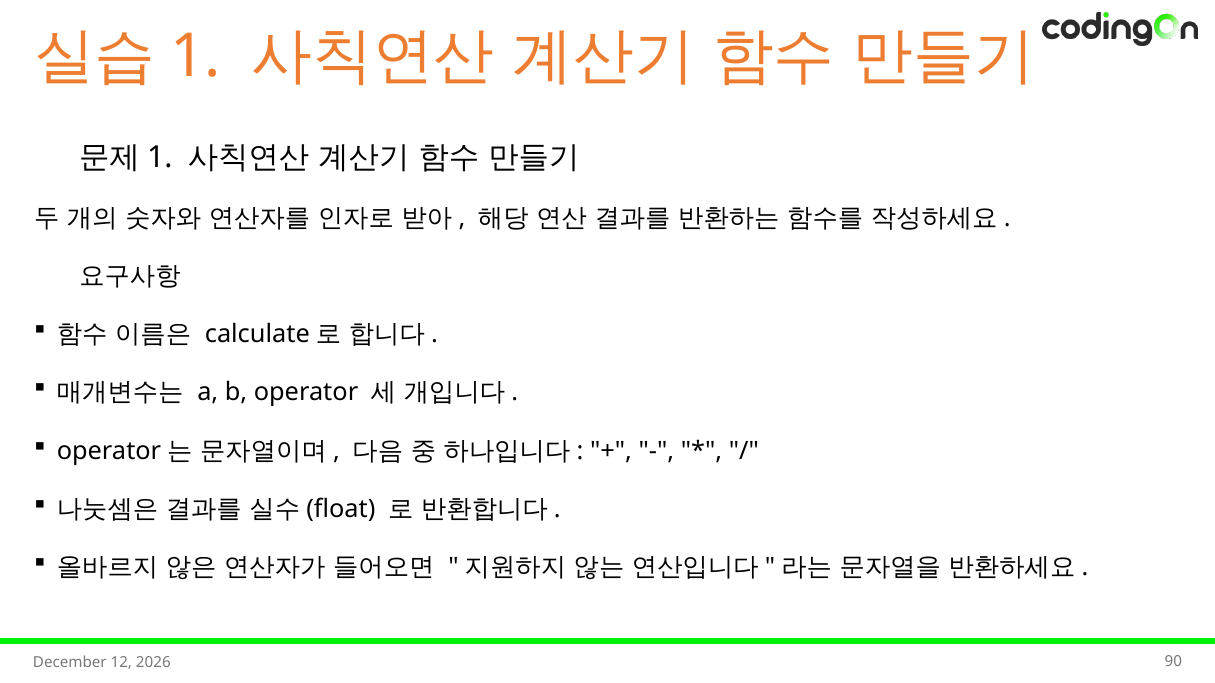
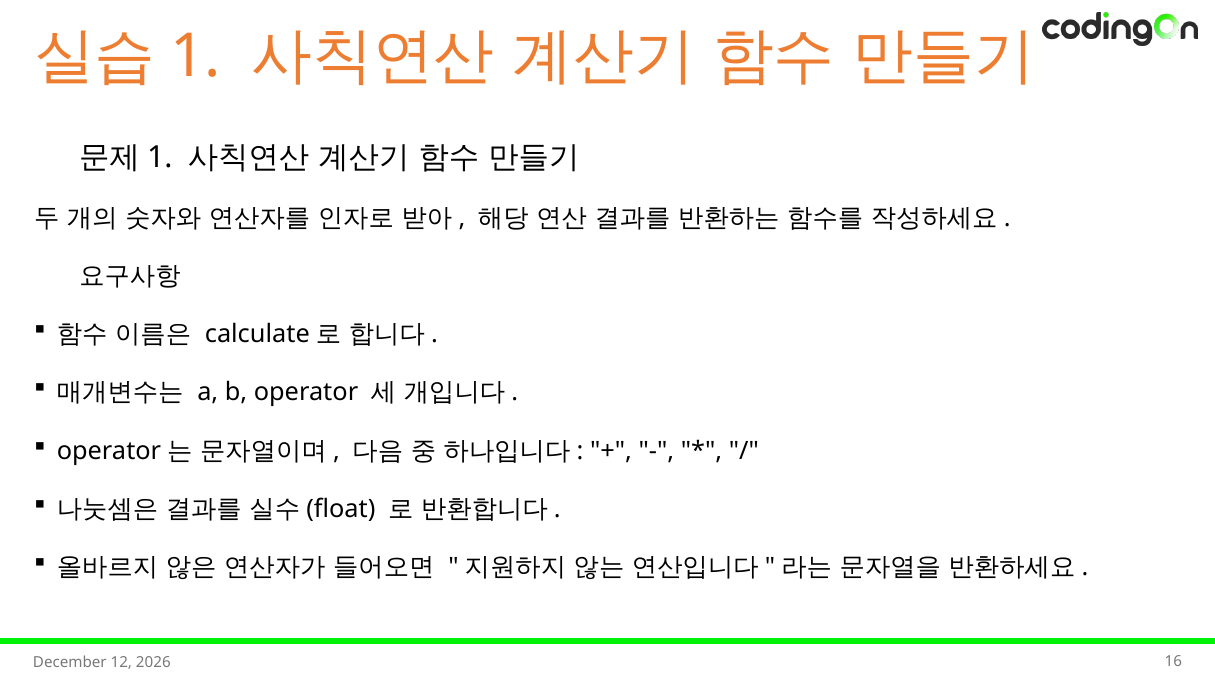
90: 90 -> 16
